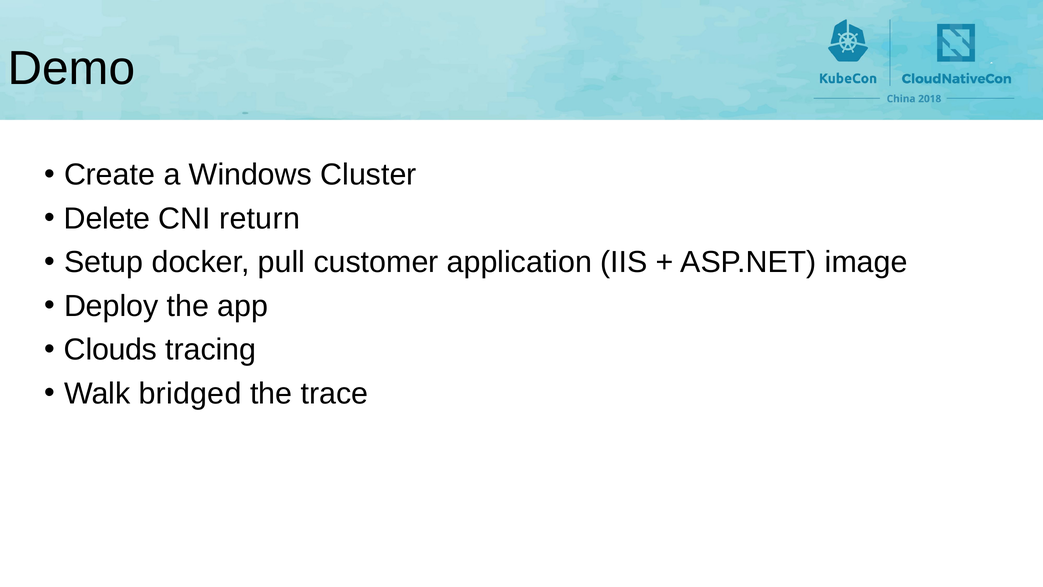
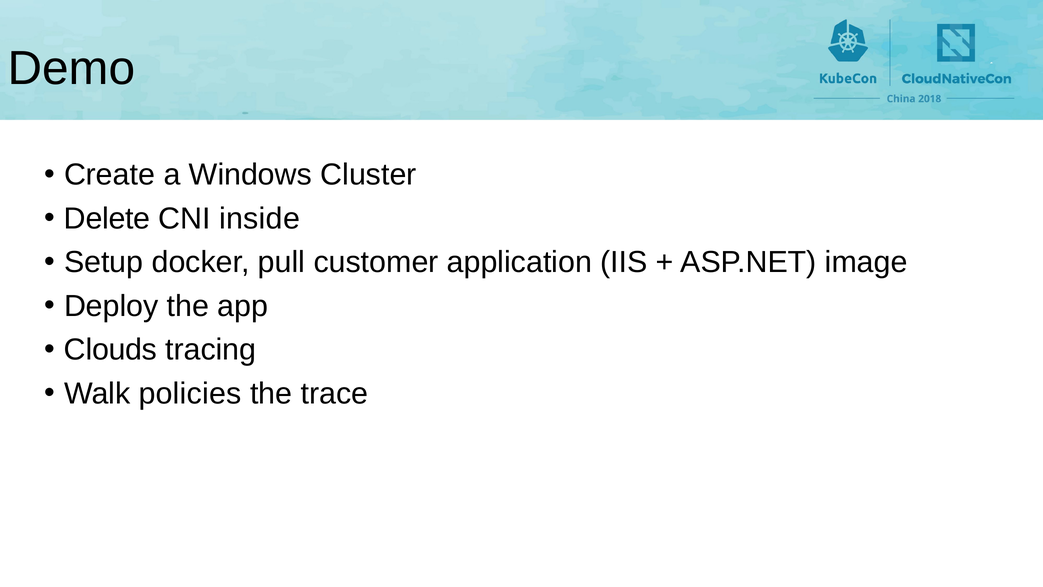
return: return -> inside
bridged: bridged -> policies
